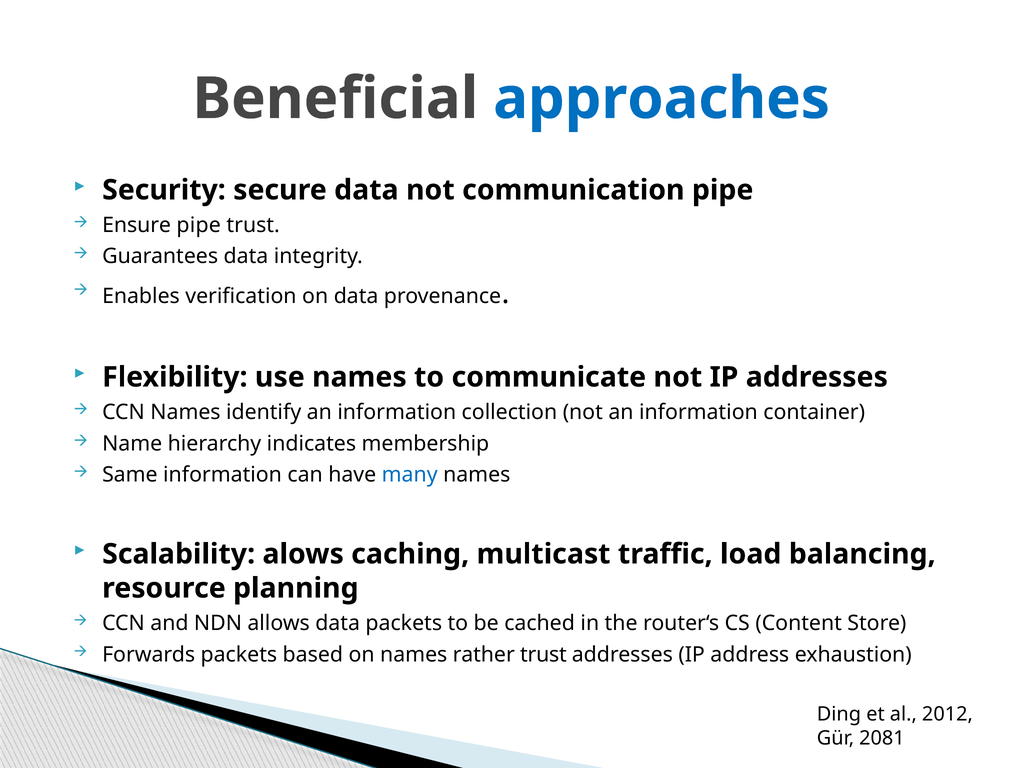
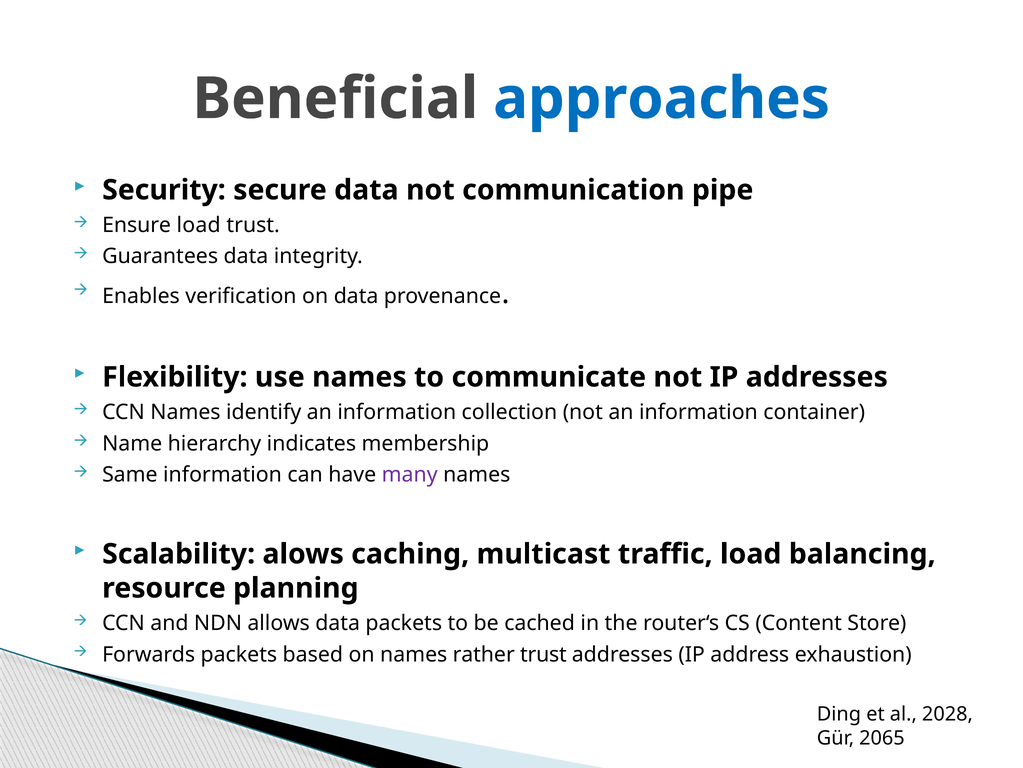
Ensure pipe: pipe -> load
many colour: blue -> purple
2012: 2012 -> 2028
2081: 2081 -> 2065
